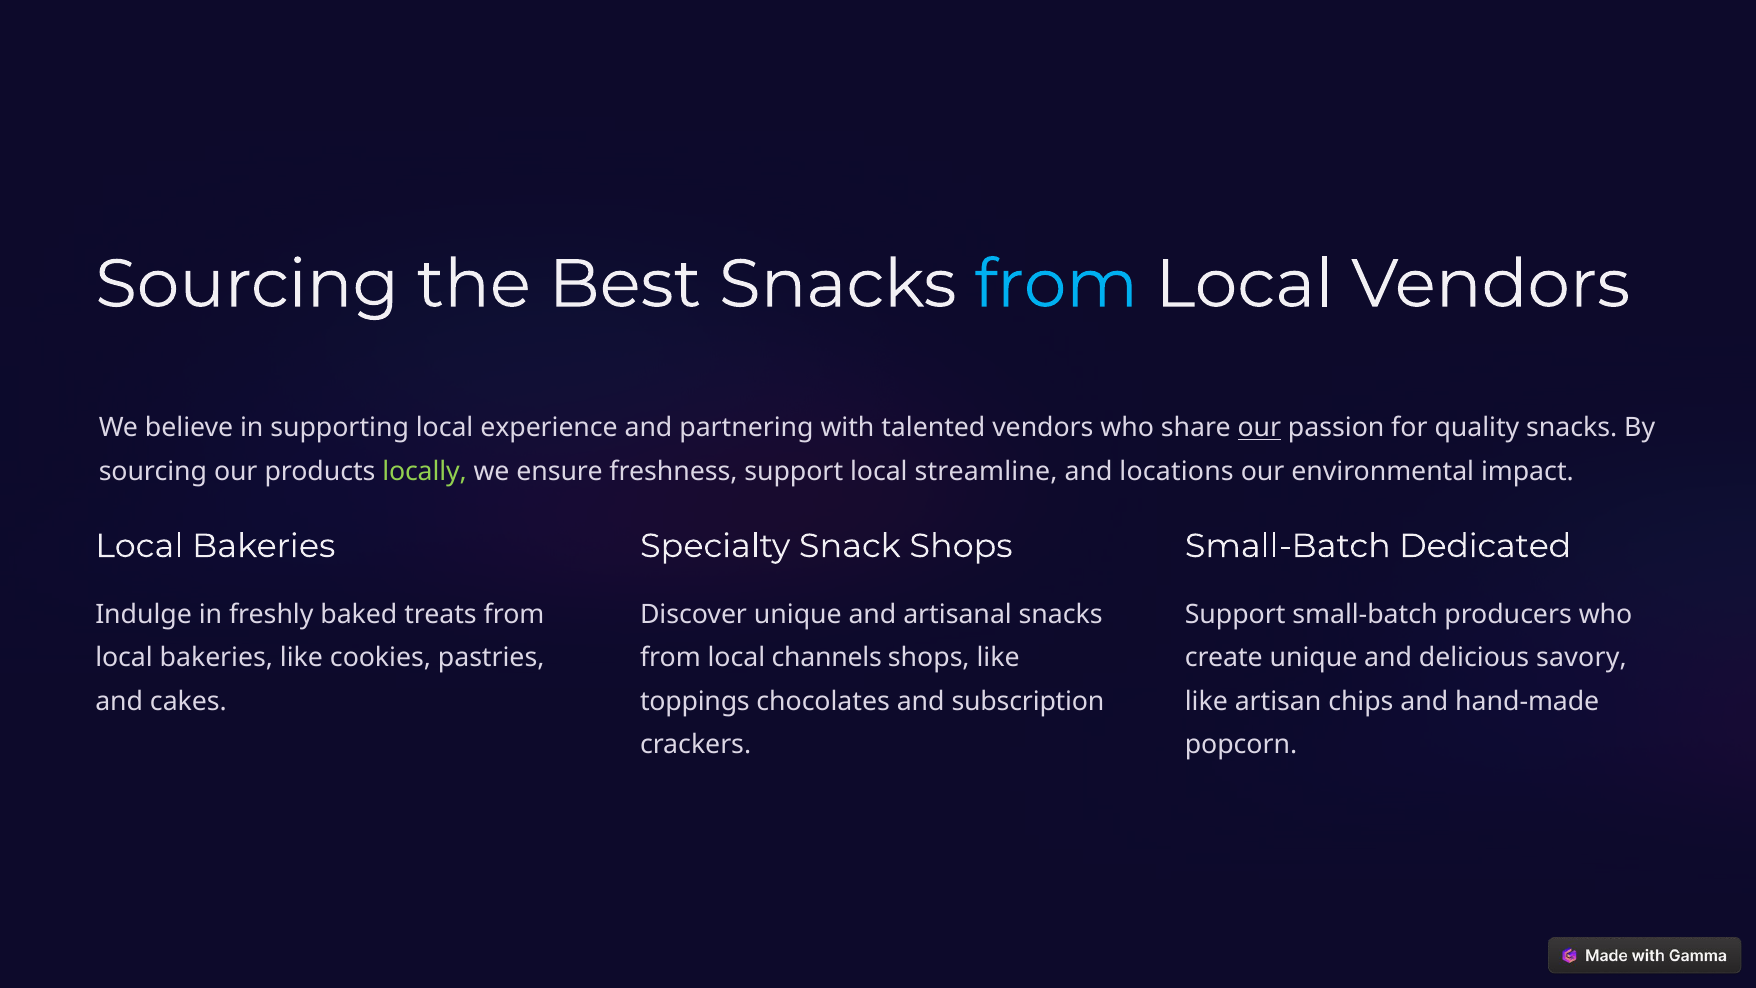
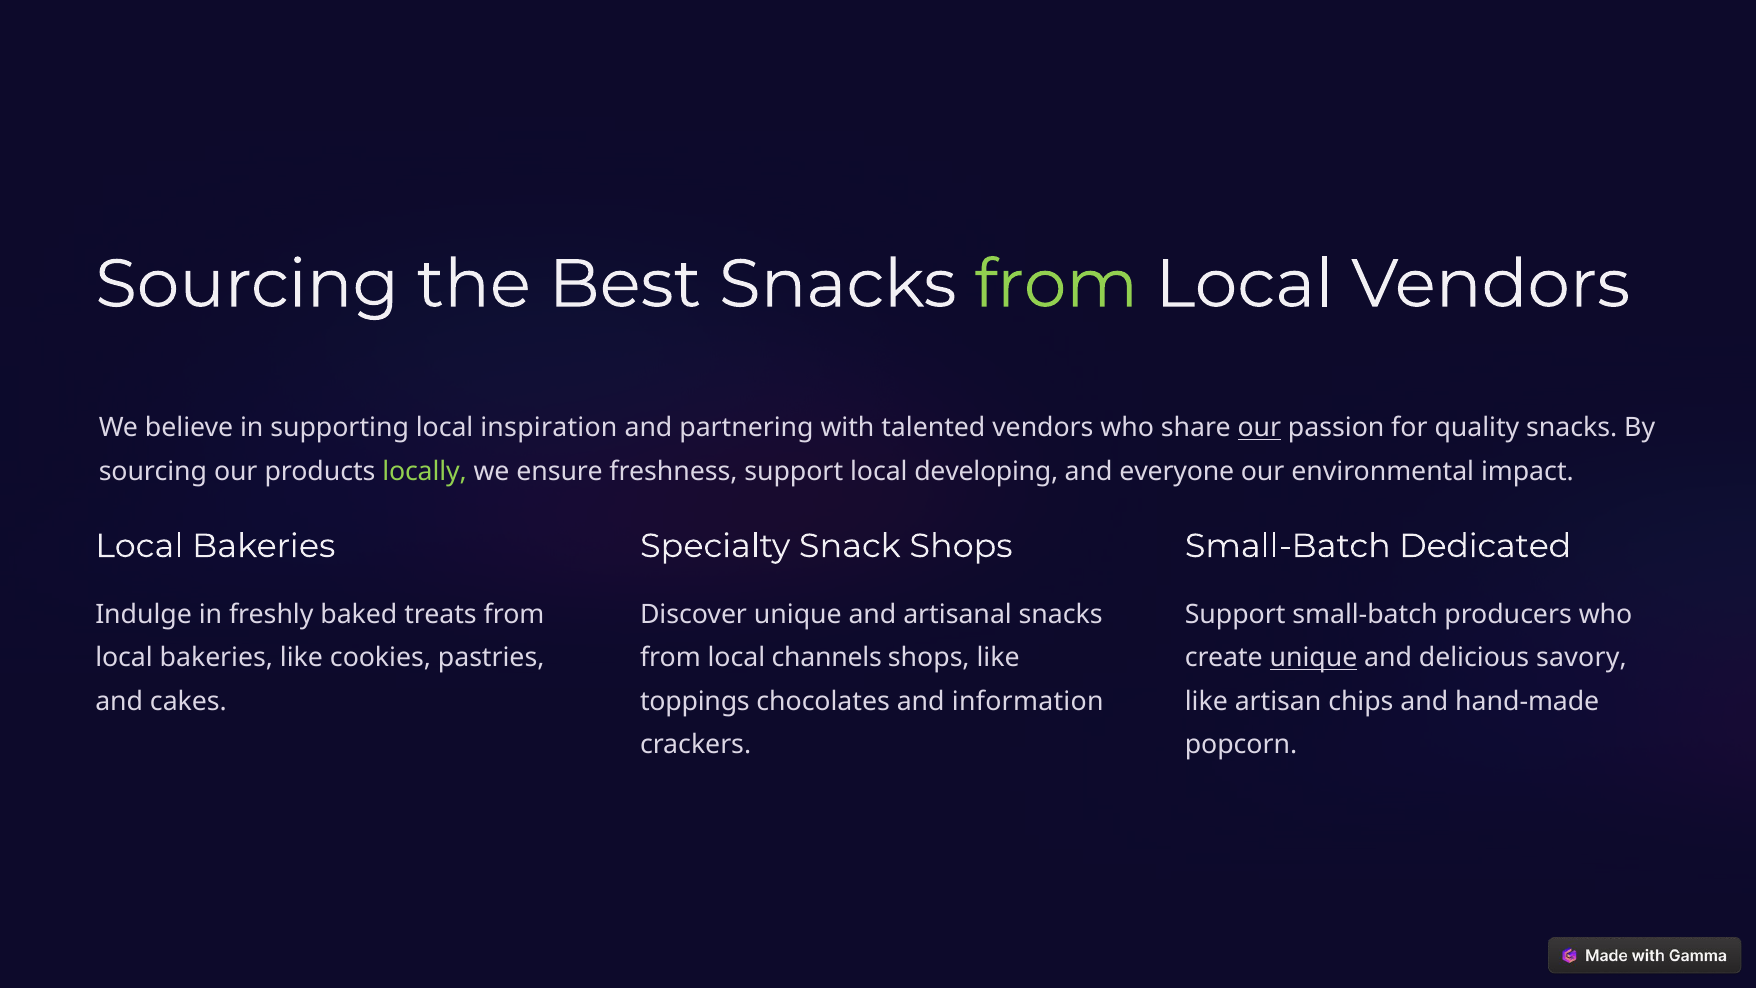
from at (1056, 284) colour: light blue -> light green
experience: experience -> inspiration
streamline: streamline -> developing
locations: locations -> everyone
unique at (1313, 658) underline: none -> present
subscription: subscription -> information
